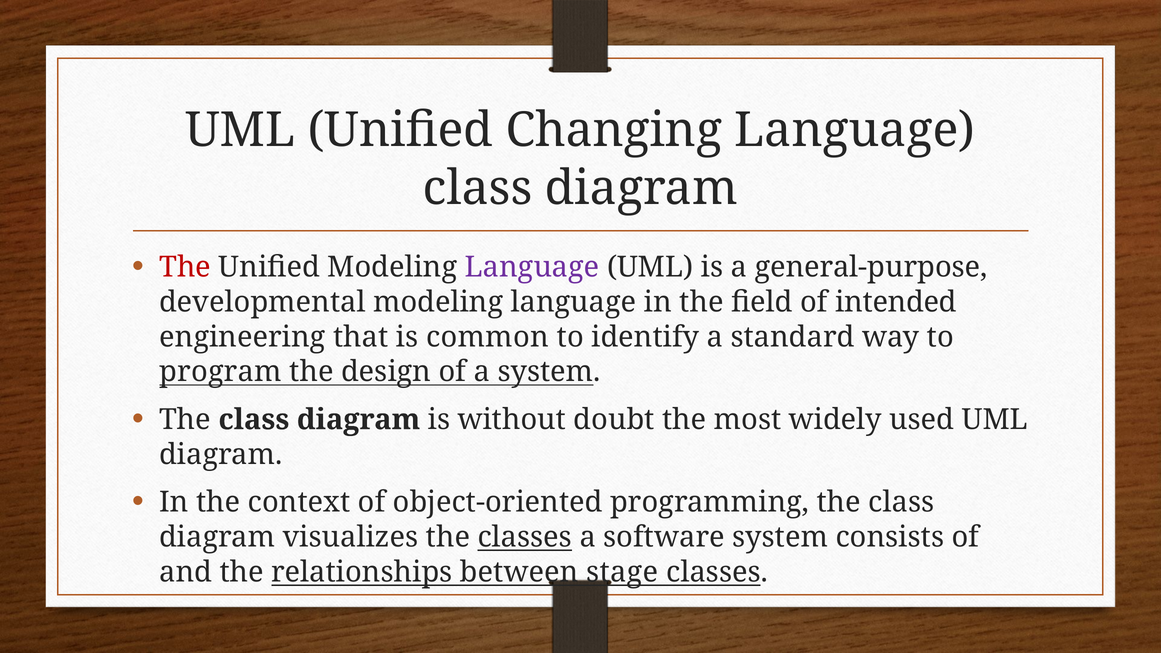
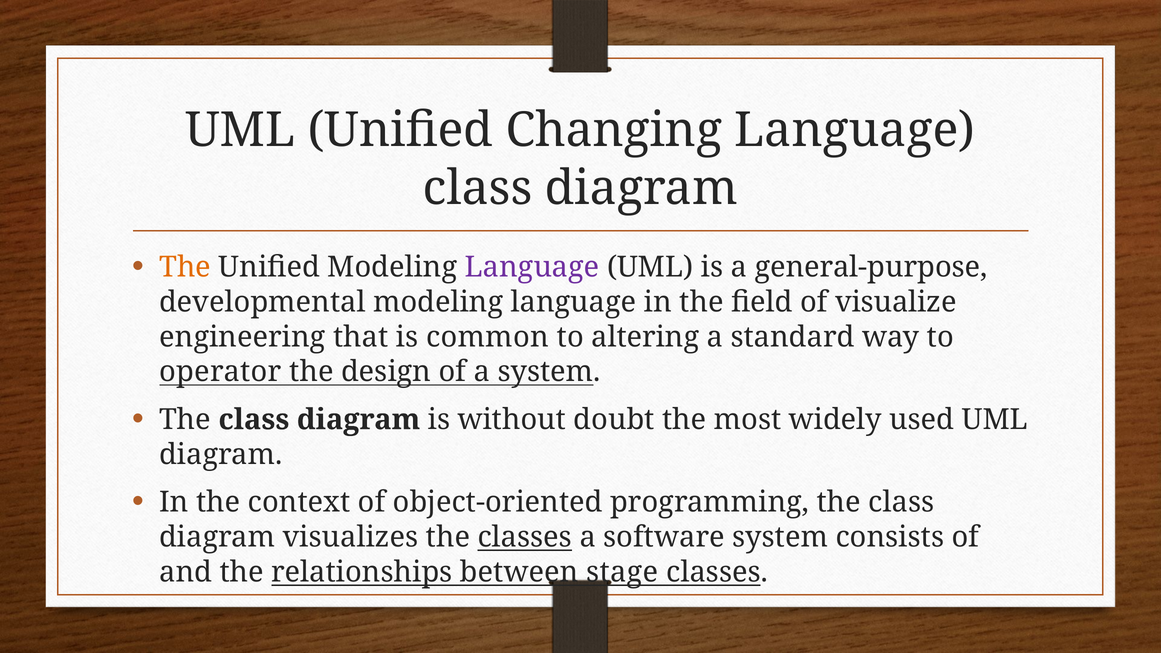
The at (185, 267) colour: red -> orange
intended: intended -> visualize
identify: identify -> altering
program: program -> operator
